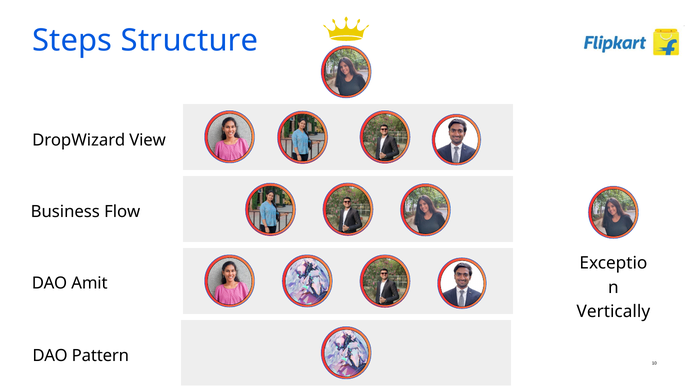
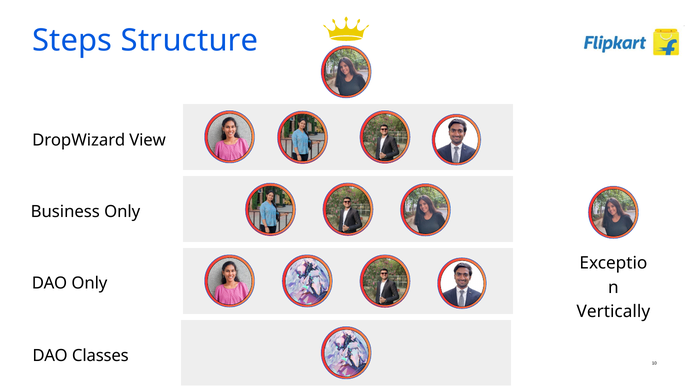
Business Flow: Flow -> Only
DAO Amit: Amit -> Only
Pattern: Pattern -> Classes
